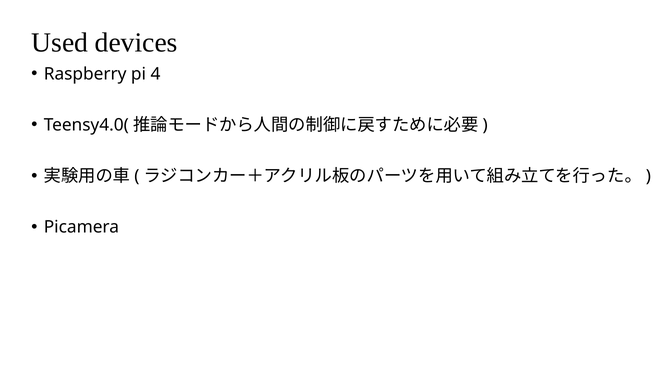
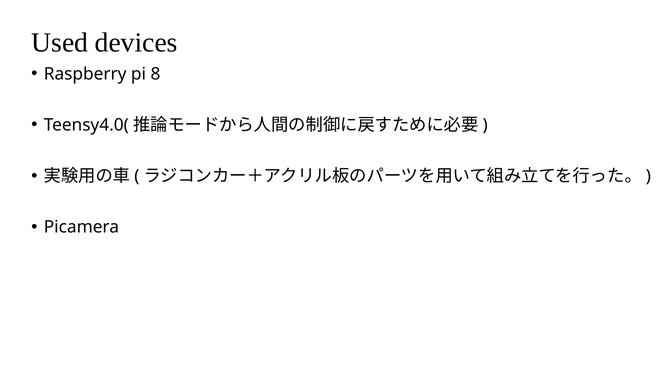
4: 4 -> 8
